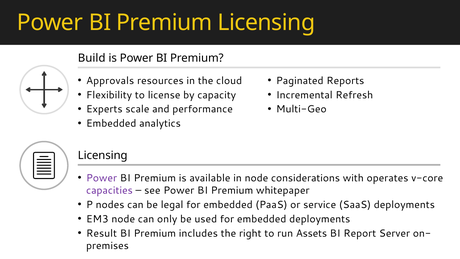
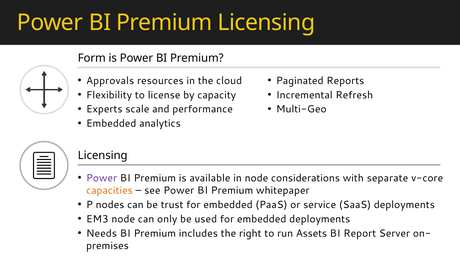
Build: Build -> Form
operates: operates -> separate
capacities colour: purple -> orange
legal: legal -> trust
Result: Result -> Needs
